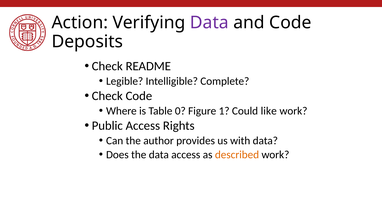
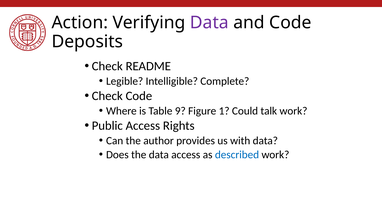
0: 0 -> 9
like: like -> talk
described colour: orange -> blue
